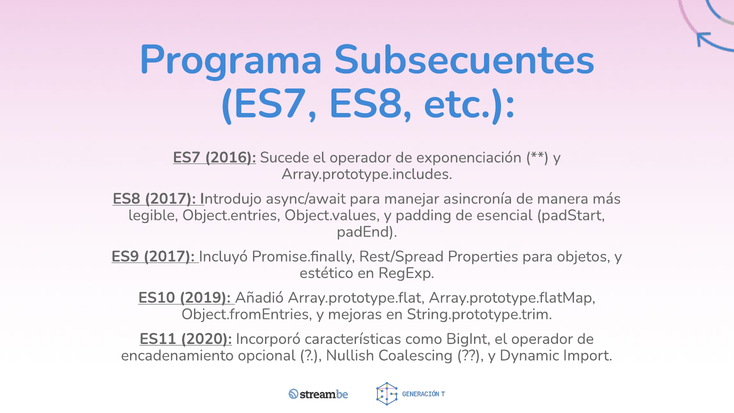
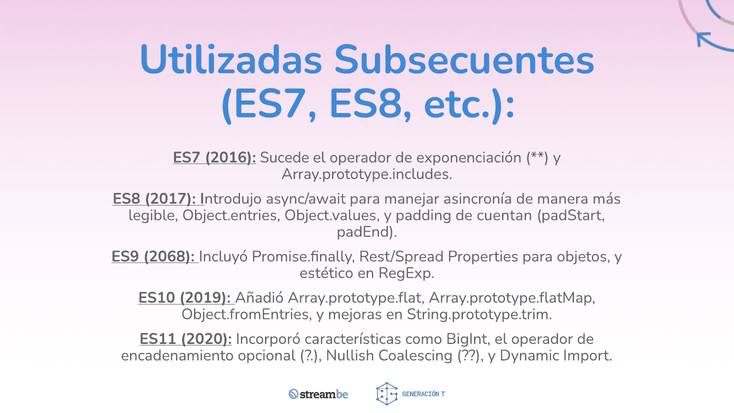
Programa: Programa -> Utilizadas
esencial: esencial -> cuentan
ES9 2017: 2017 -> 2068
